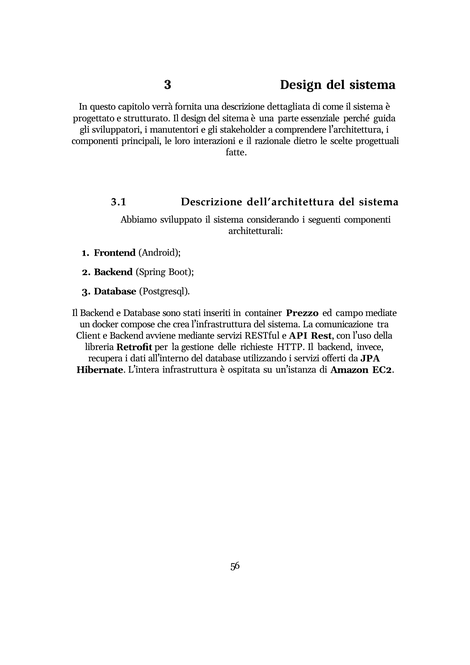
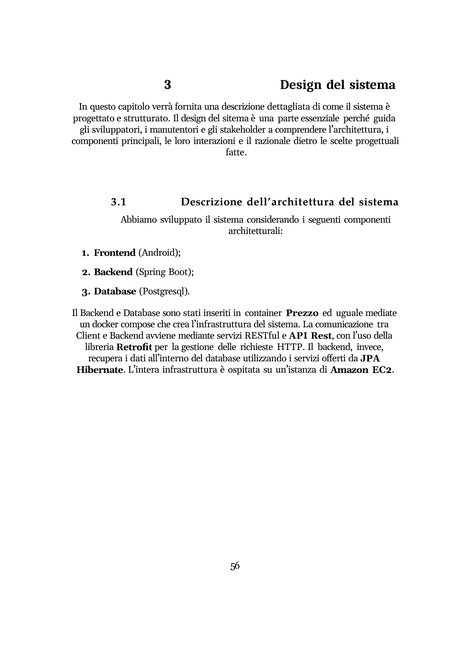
campo: campo -> uguale
